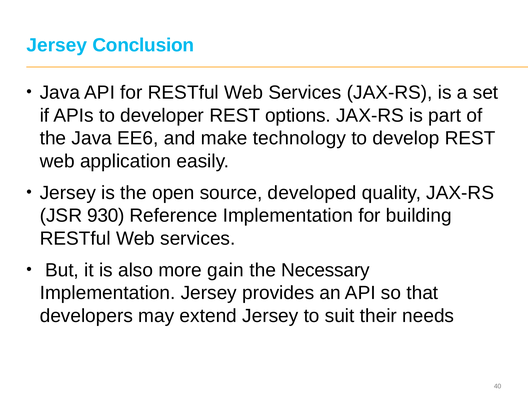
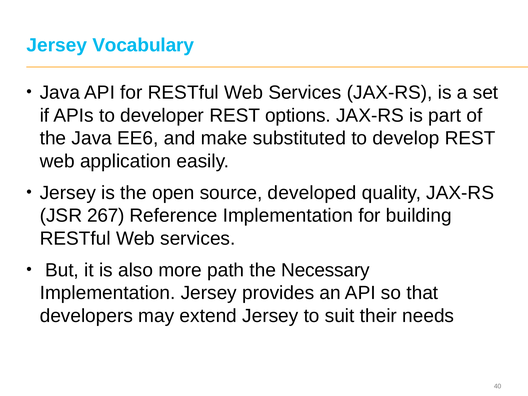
Conclusion: Conclusion -> Vocabulary
technology: technology -> substituted
930: 930 -> 267
gain: gain -> path
